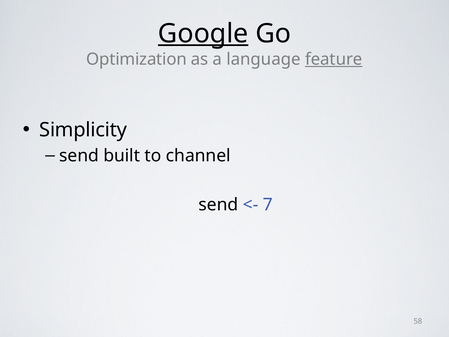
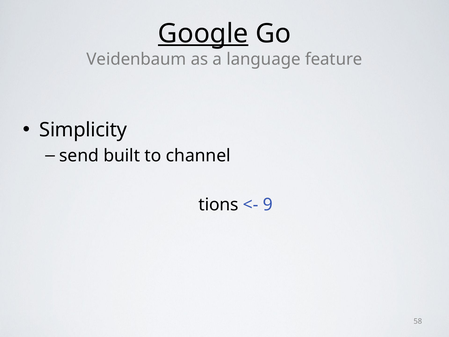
Optimization: Optimization -> Veidenbaum
feature underline: present -> none
send at (218, 205): send -> tions
7: 7 -> 9
